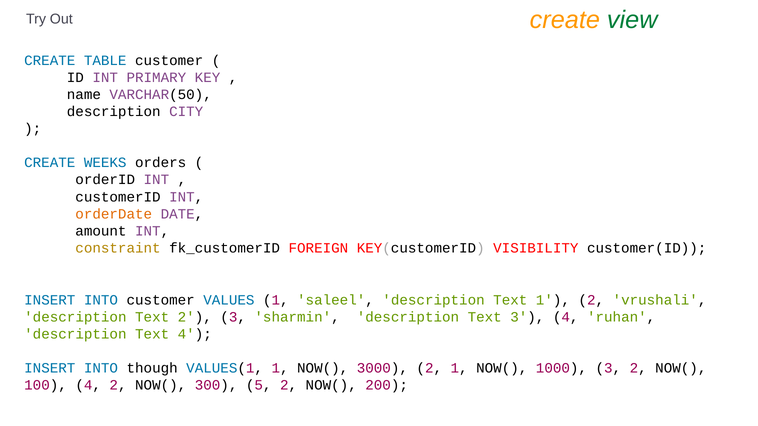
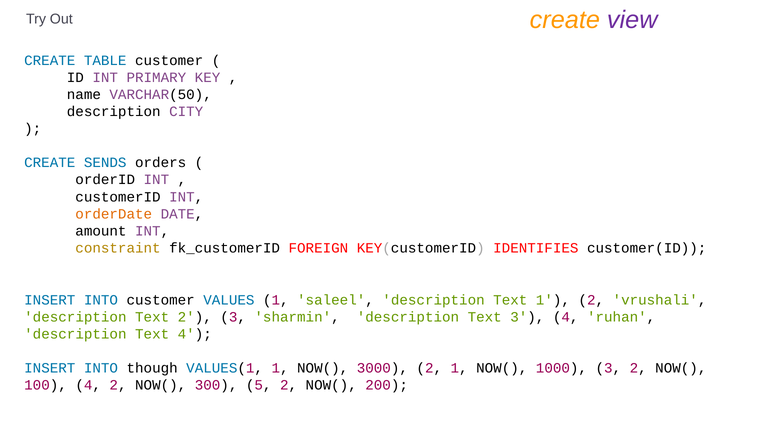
view colour: green -> purple
WEEKS: WEEKS -> SENDS
VISIBILITY: VISIBILITY -> IDENTIFIES
